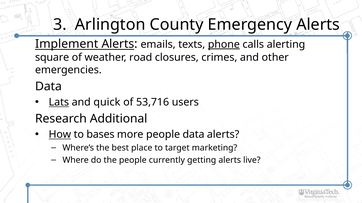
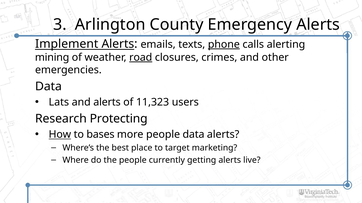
square: square -> mining
road underline: none -> present
Lats underline: present -> none
and quick: quick -> alerts
53,716: 53,716 -> 11,323
Additional: Additional -> Protecting
